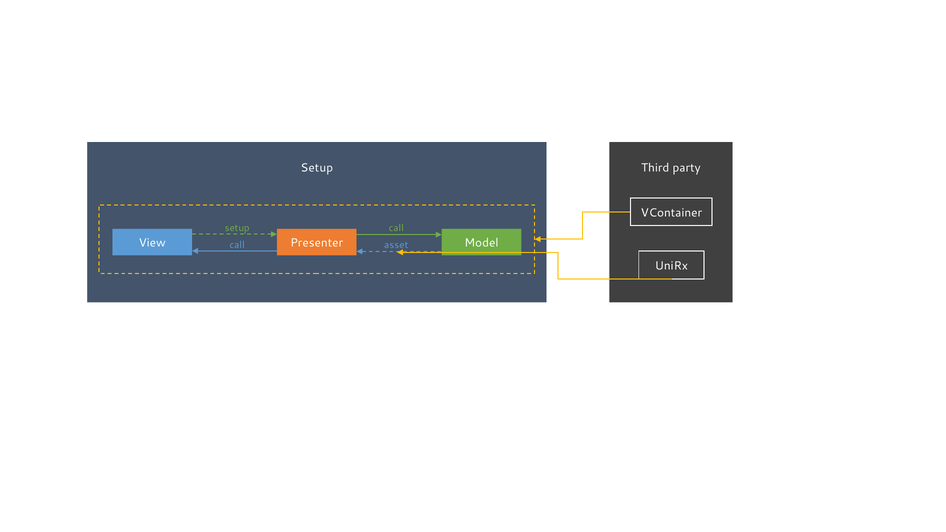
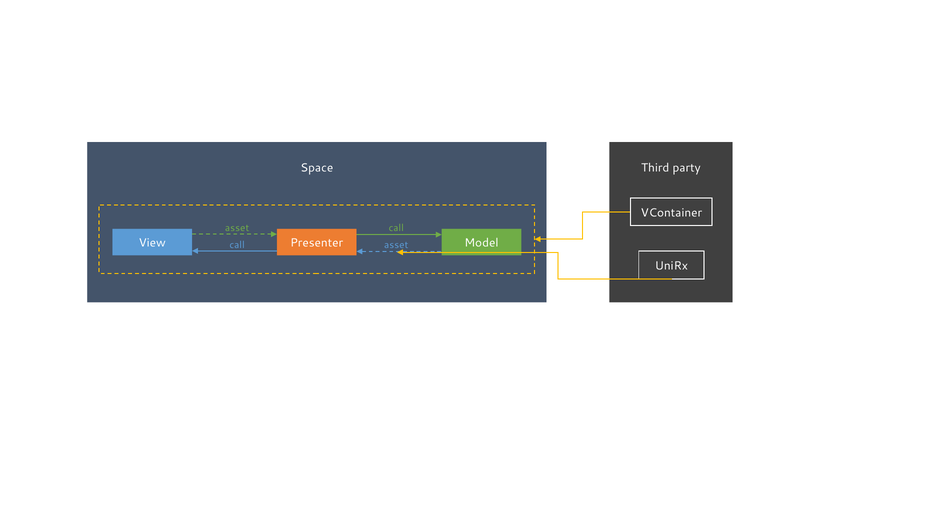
Setup at (317, 168): Setup -> Space
setup at (237, 228): setup -> asset
